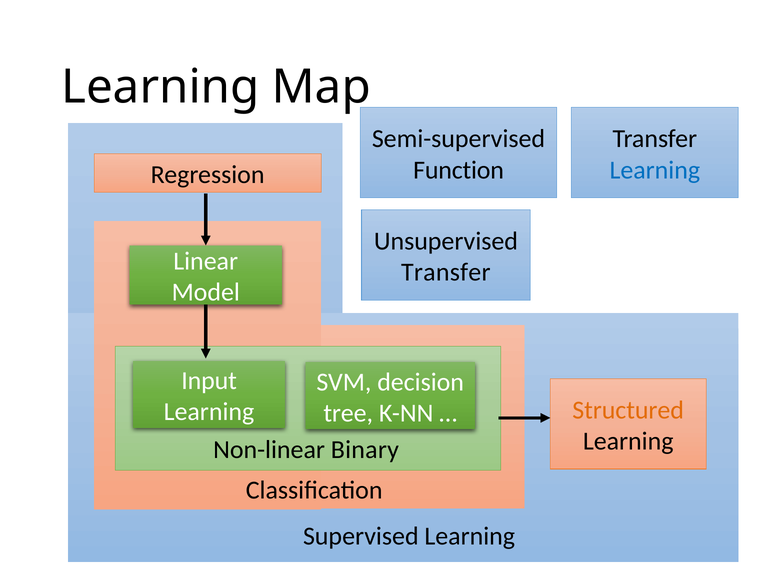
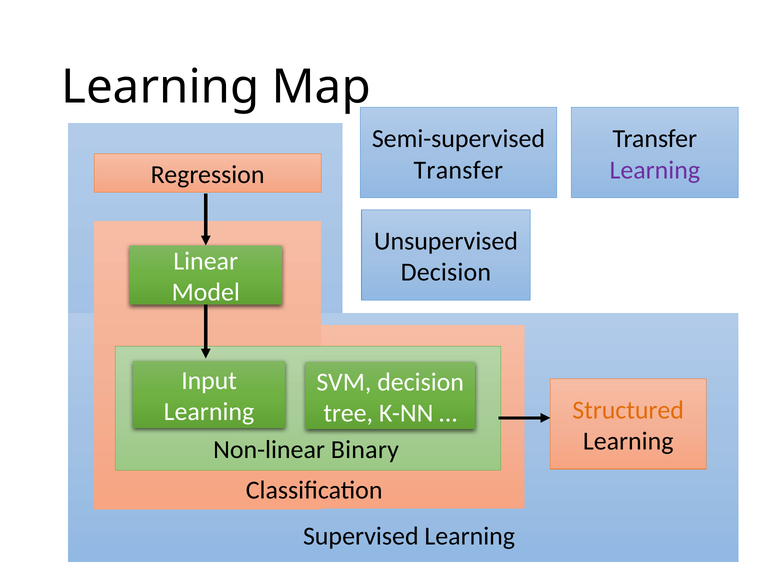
Function at (459, 170): Function -> Transfer
Learning at (655, 170) colour: blue -> purple
Transfer at (446, 273): Transfer -> Decision
